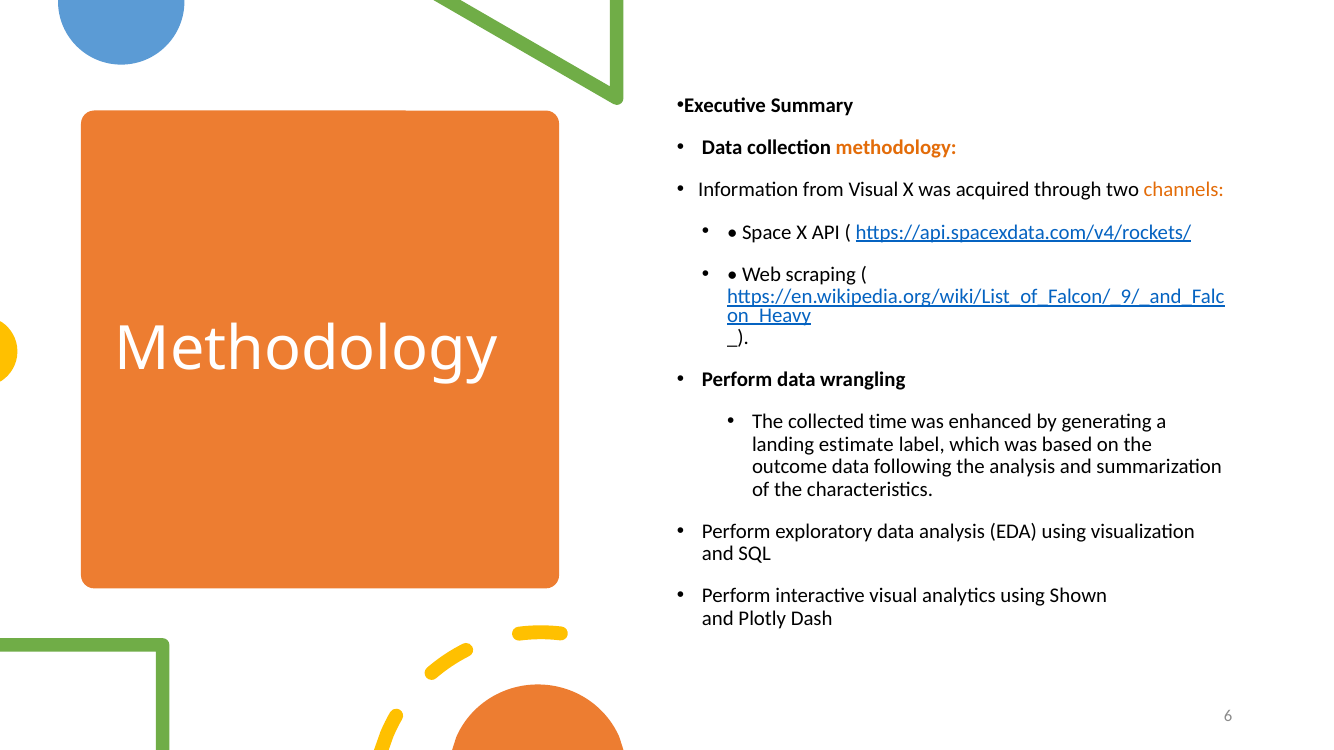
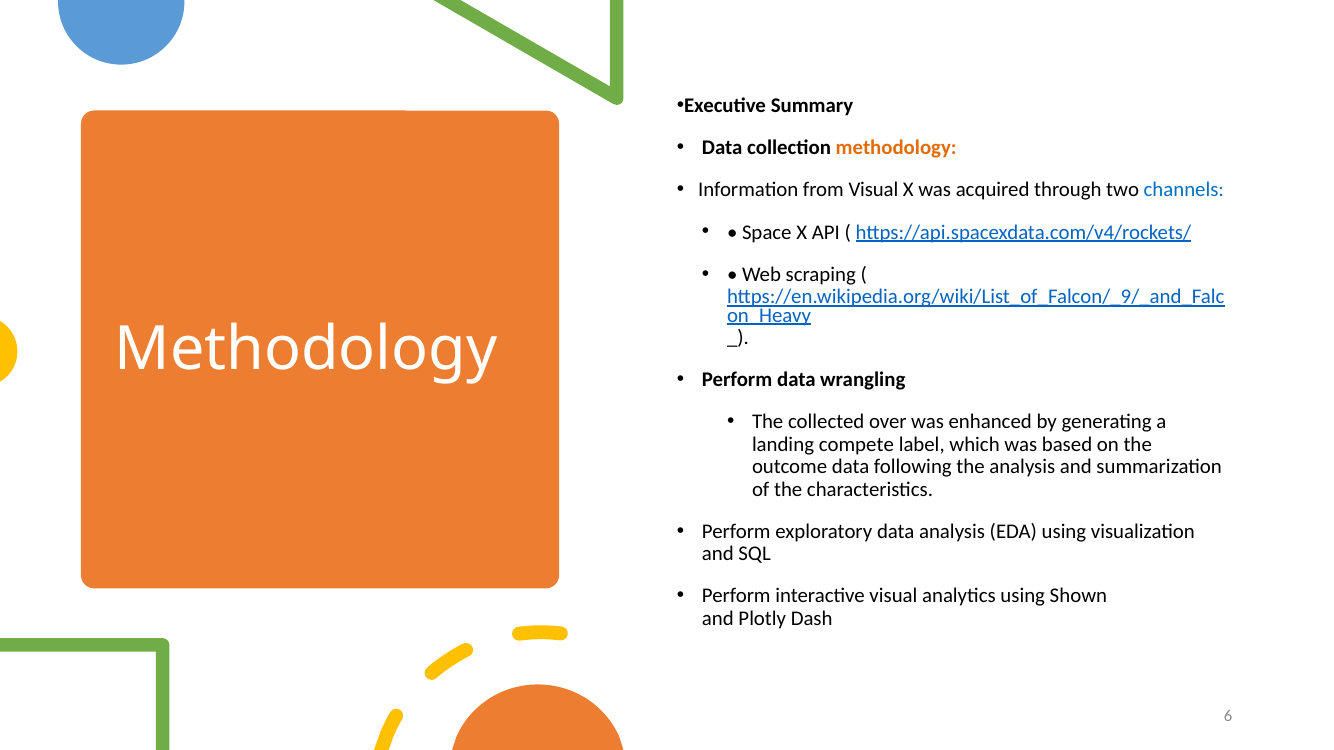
channels colour: orange -> blue
time: time -> over
estimate: estimate -> compete
